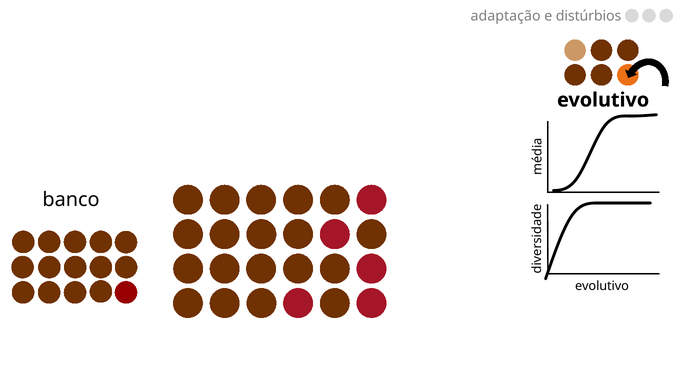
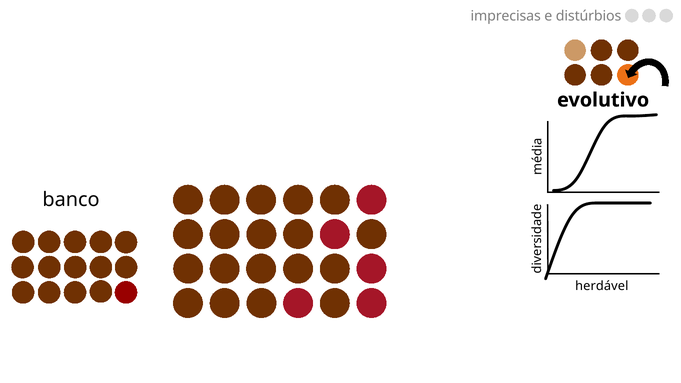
adaptação: adaptação -> imprecisas
evolutivo at (602, 286): evolutivo -> herdável
